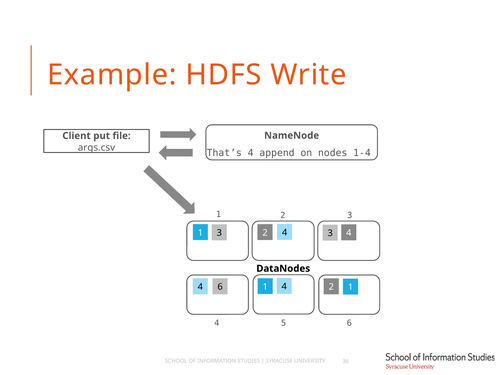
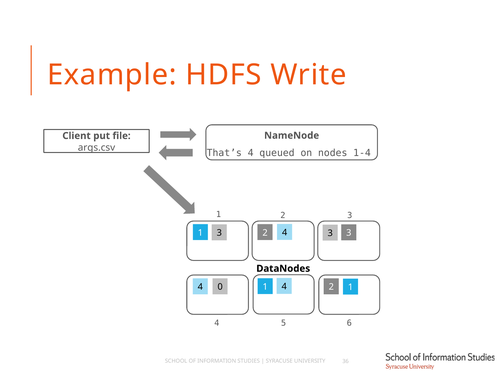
append: append -> queued
4 at (349, 233): 4 -> 3
4 6: 6 -> 0
